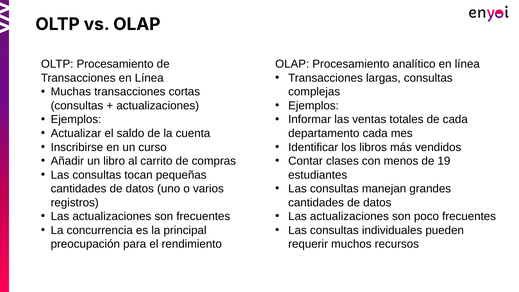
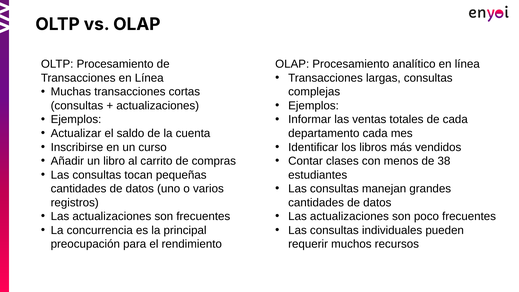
19: 19 -> 38
